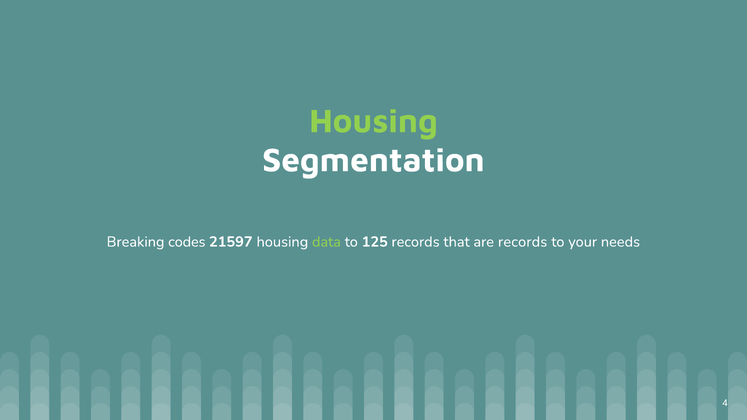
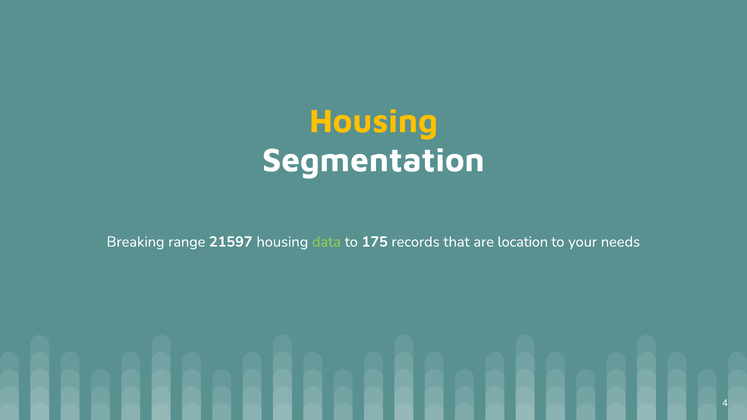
Housing at (373, 121) colour: light green -> yellow
codes: codes -> range
125: 125 -> 175
are records: records -> location
